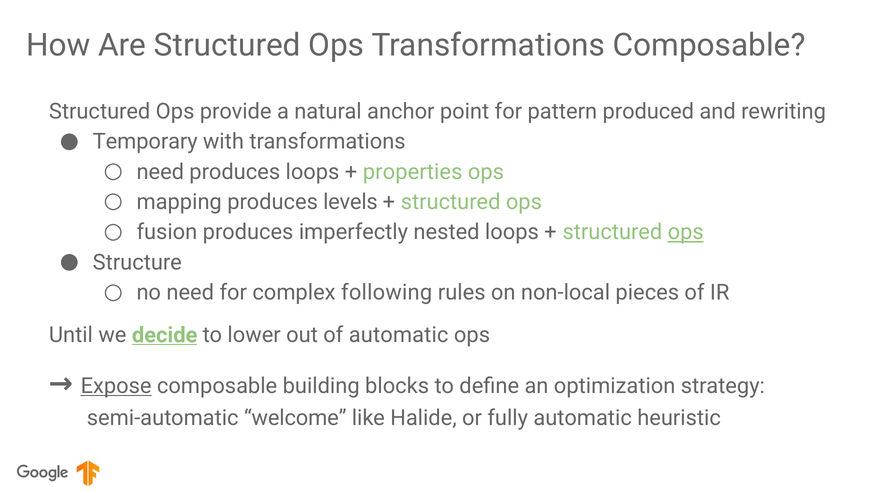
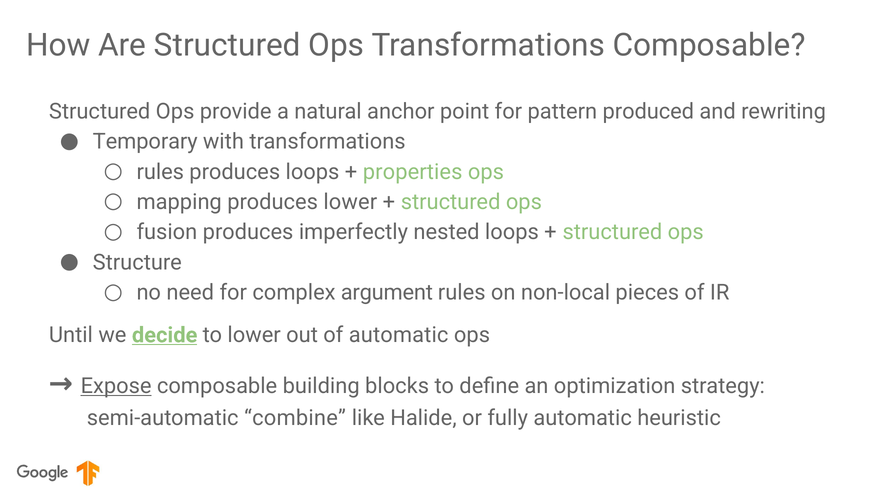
need at (160, 172): need -> rules
produces levels: levels -> lower
ops at (686, 232) underline: present -> none
following: following -> argument
welcome: welcome -> combine
